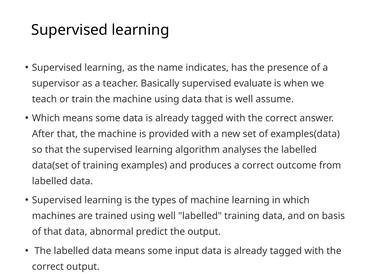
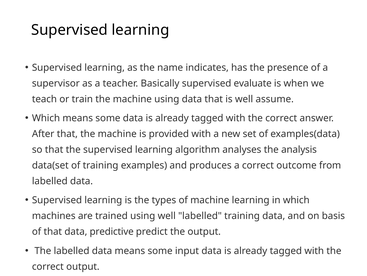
analyses the labelled: labelled -> analysis
abnormal: abnormal -> predictive
